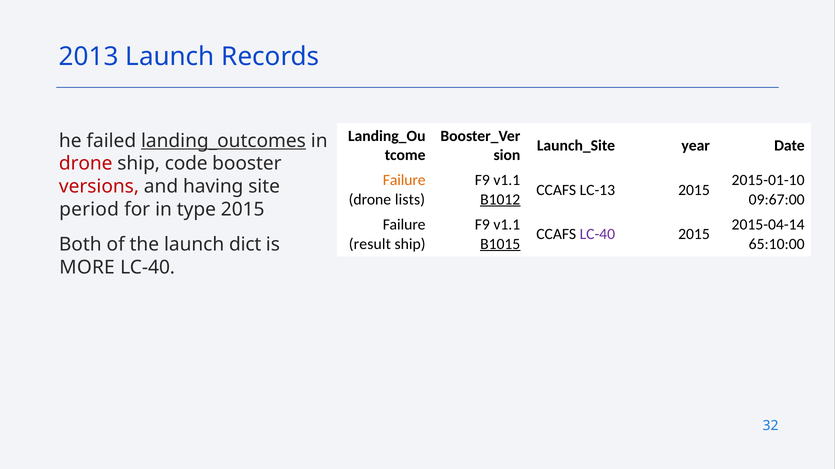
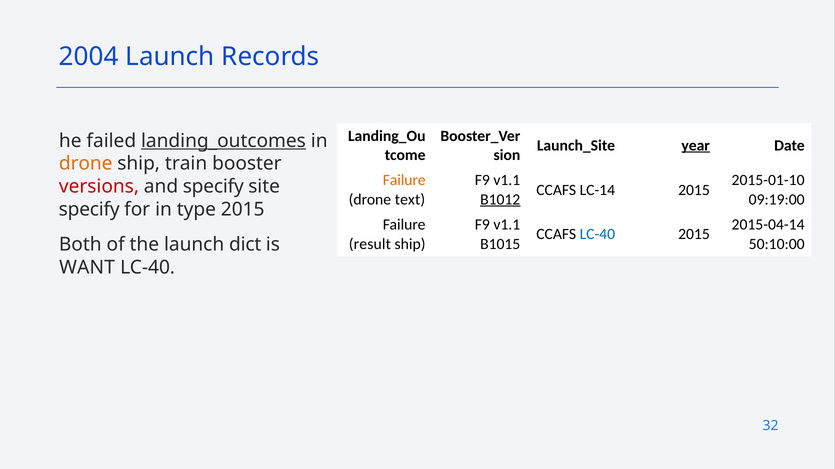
2013: 2013 -> 2004
year underline: none -> present
drone at (86, 164) colour: red -> orange
code: code -> train
and having: having -> specify
LC-13: LC-13 -> LC-14
lists: lists -> text
09:67:00: 09:67:00 -> 09:19:00
period at (89, 210): period -> specify
LC-40 at (597, 235) colour: purple -> blue
B1015 underline: present -> none
65:10:00: 65:10:00 -> 50:10:00
MORE: MORE -> WANT
